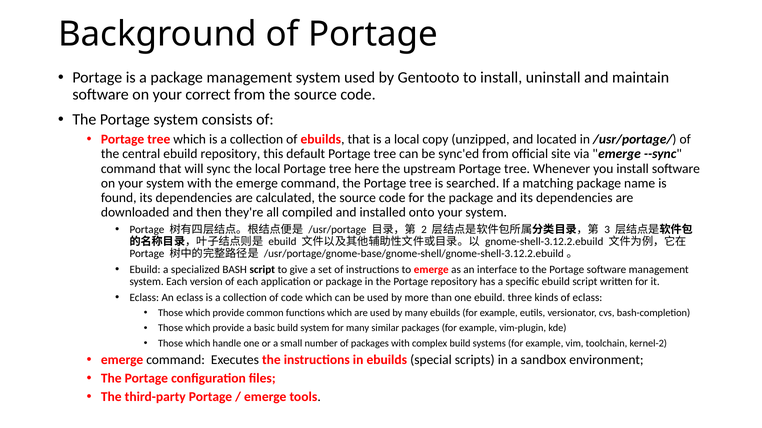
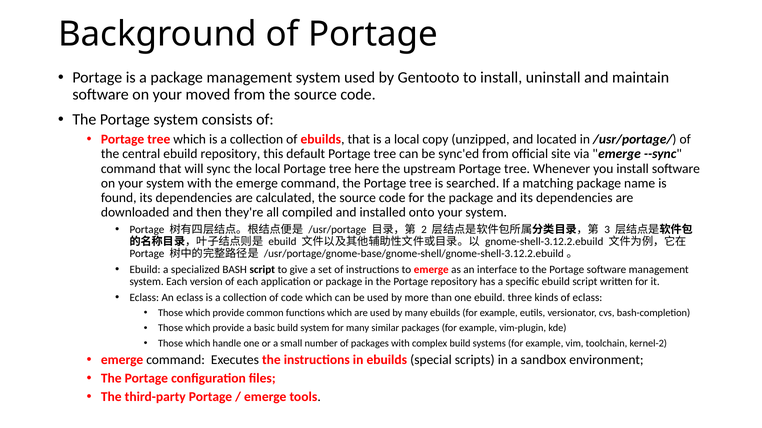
correct: correct -> moved
